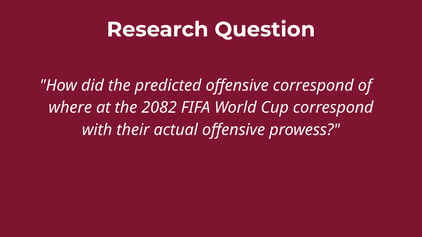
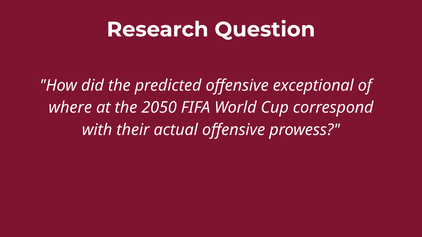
offensive correspond: correspond -> exceptional
2082: 2082 -> 2050
